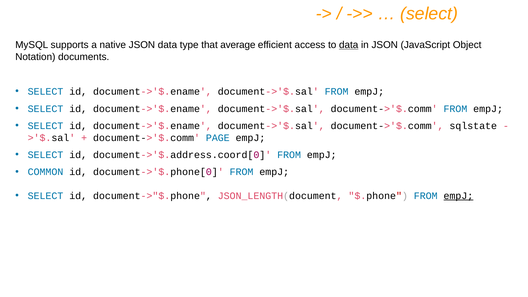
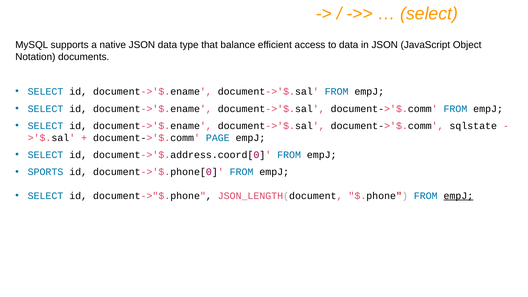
average: average -> balance
data at (349, 45) underline: present -> none
COMMON: COMMON -> SPORTS
